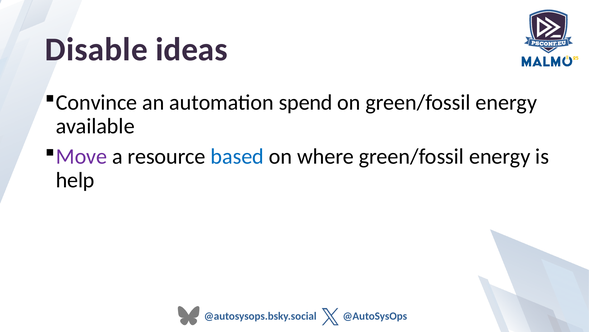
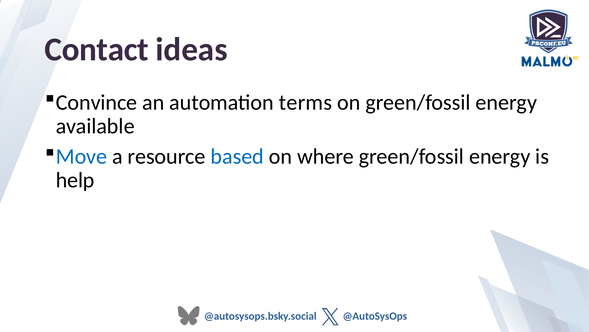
Disable: Disable -> Contact
spend: spend -> terms
Move colour: purple -> blue
